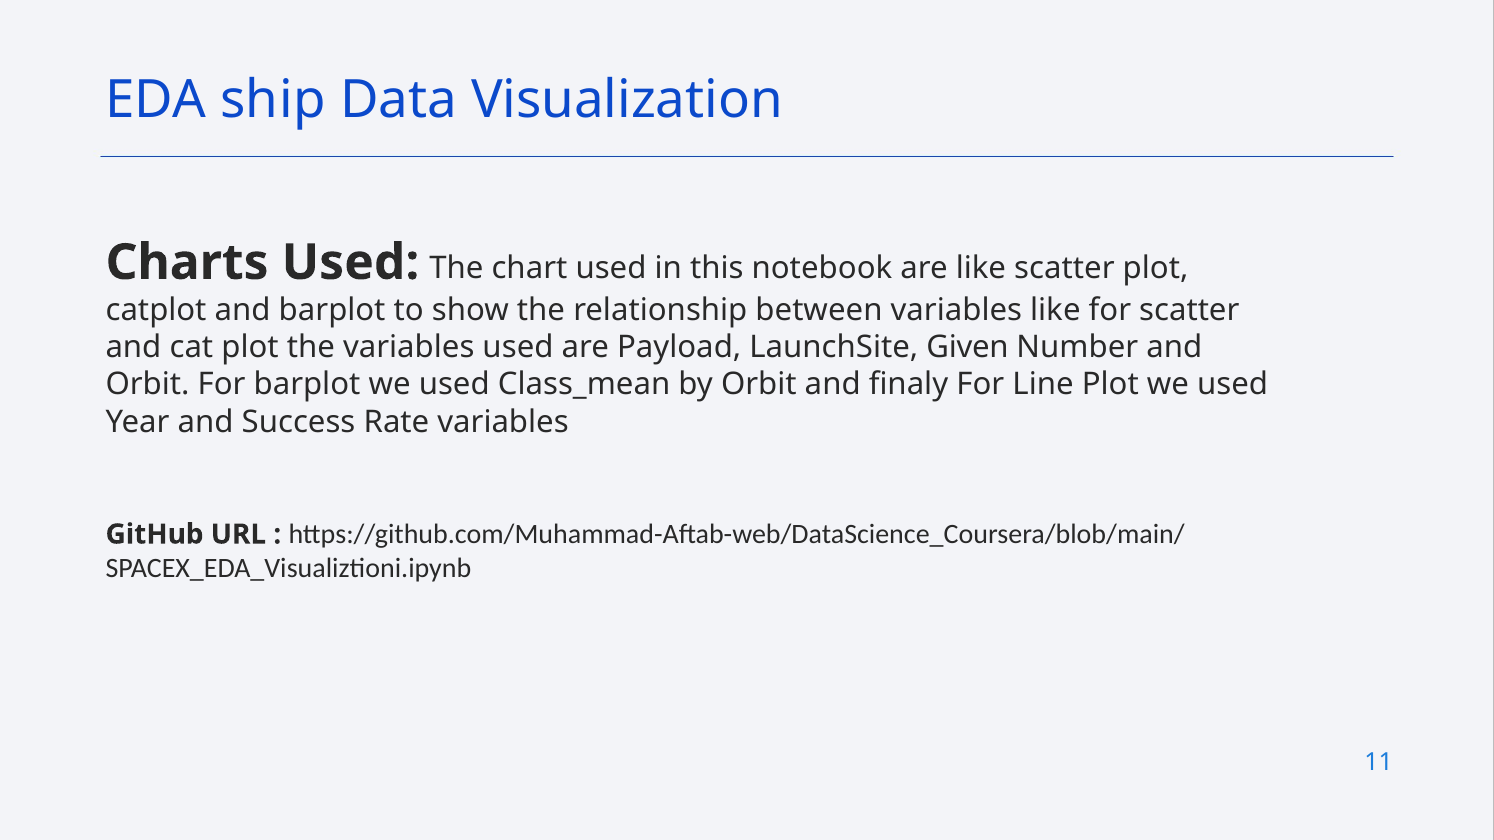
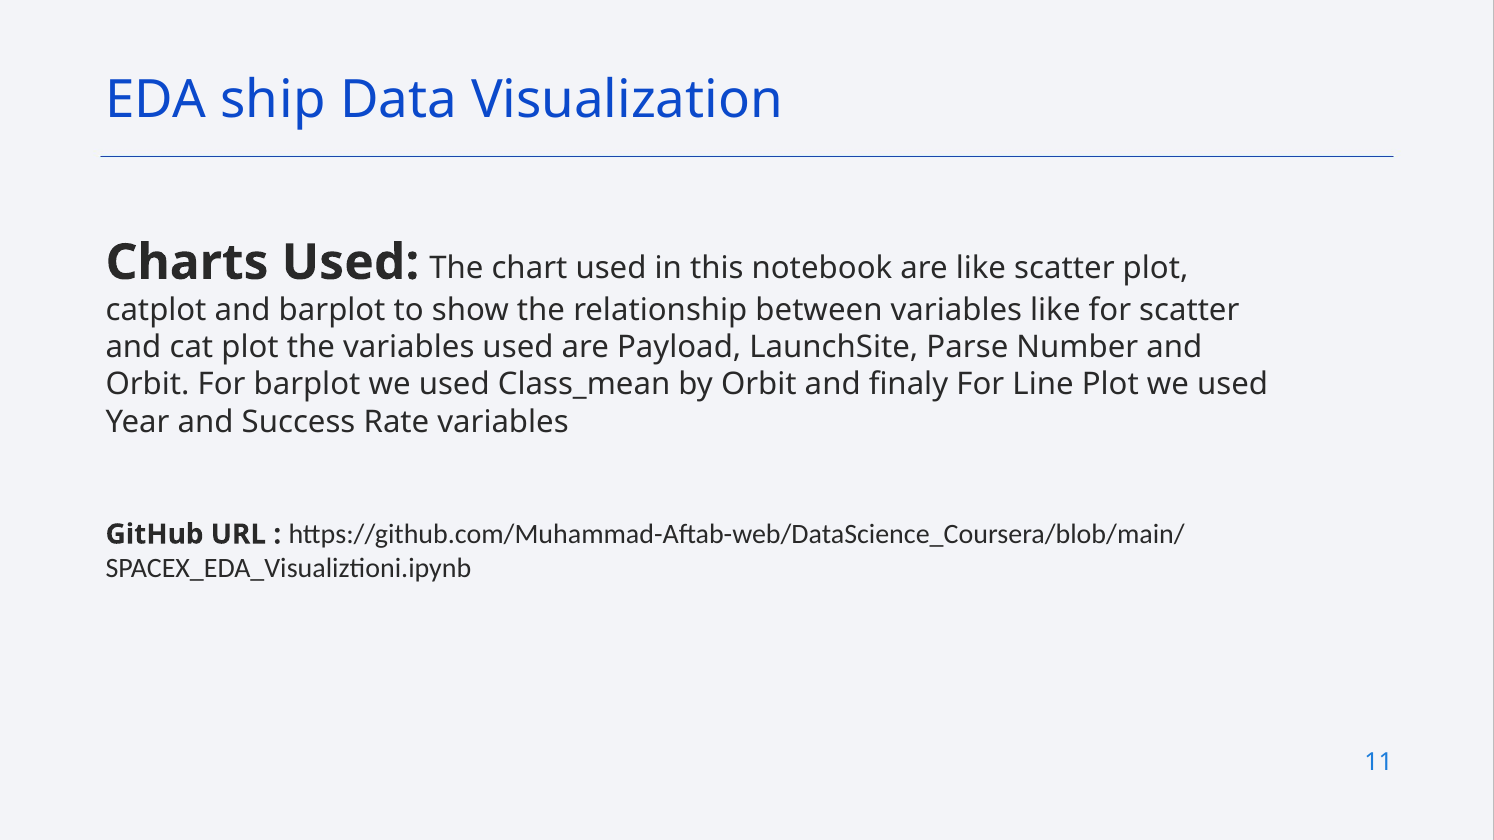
Given: Given -> Parse
